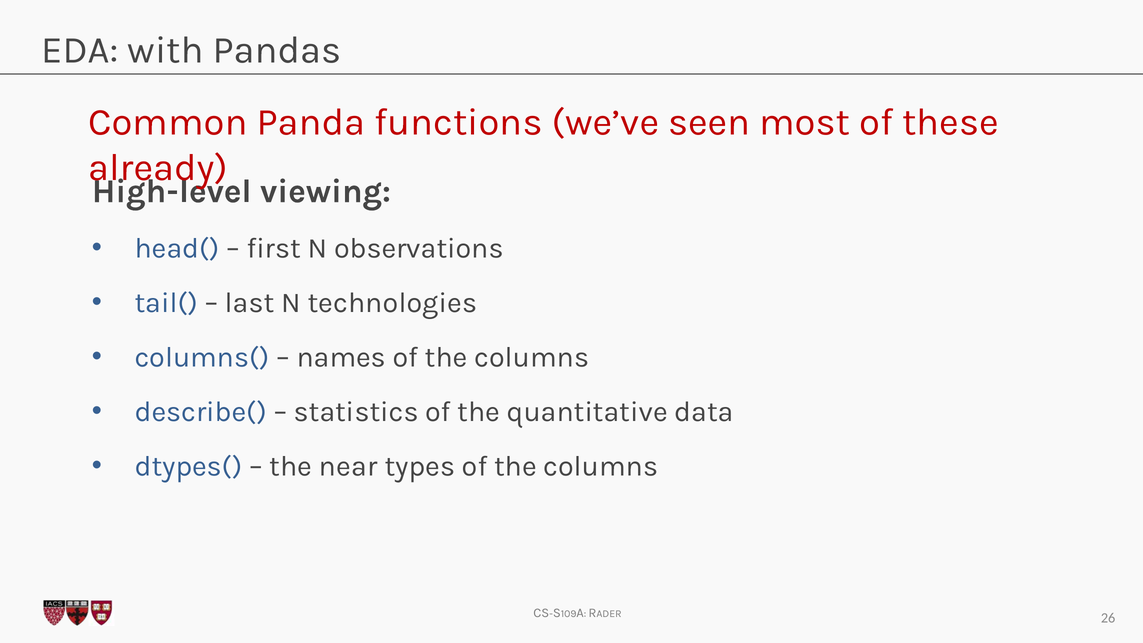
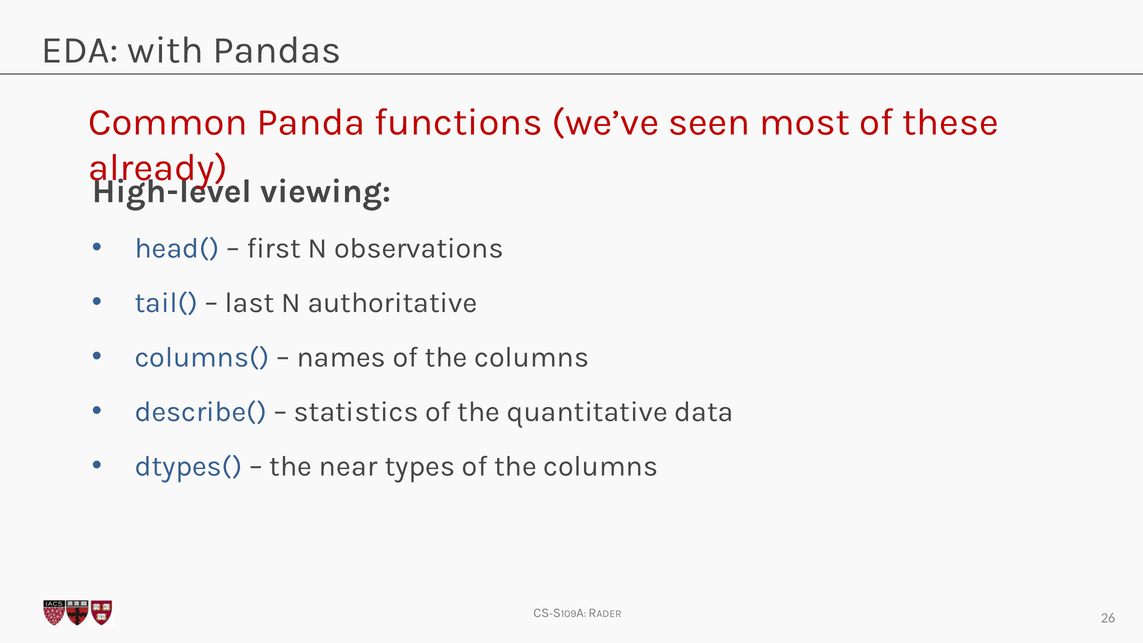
technologies: technologies -> authoritative
